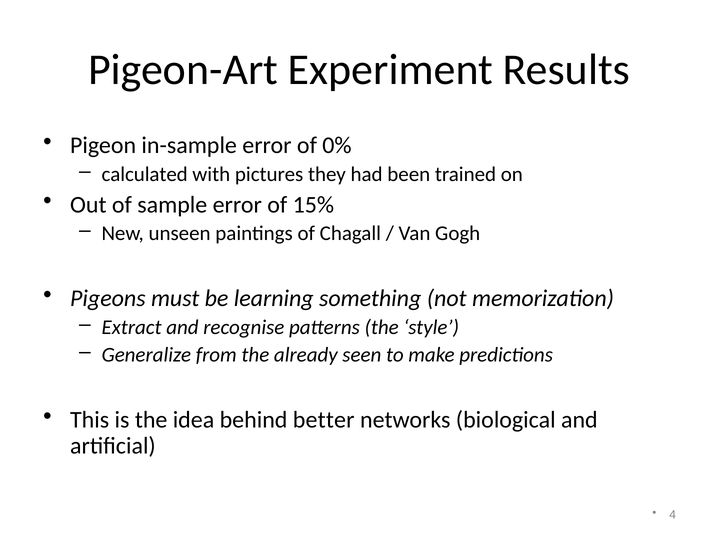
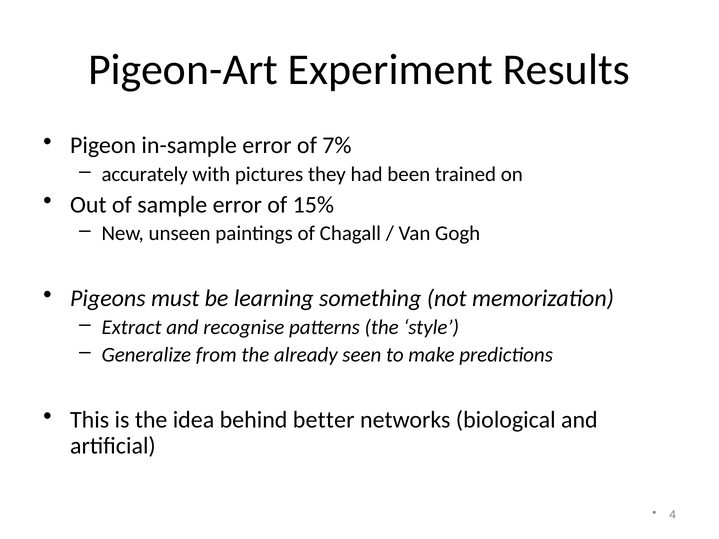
0%: 0% -> 7%
calculated: calculated -> accurately
